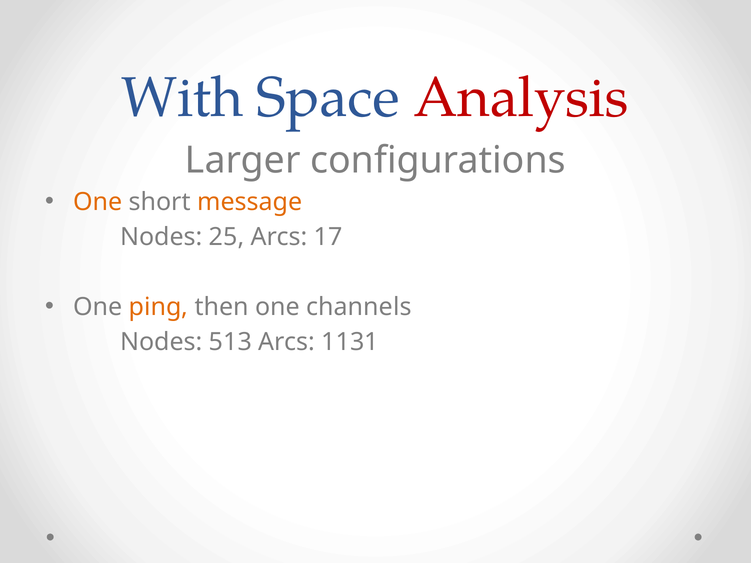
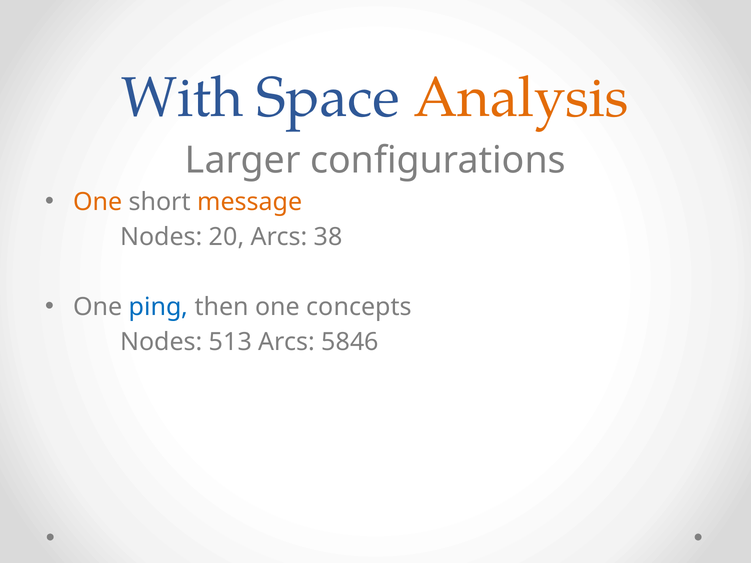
Analysis colour: red -> orange
25: 25 -> 20
17: 17 -> 38
ping colour: orange -> blue
channels: channels -> concepts
1131: 1131 -> 5846
